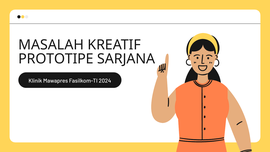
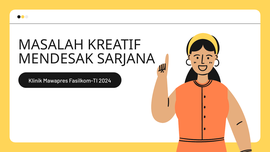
PROTOTIPE: PROTOTIPE -> MENDESAK
